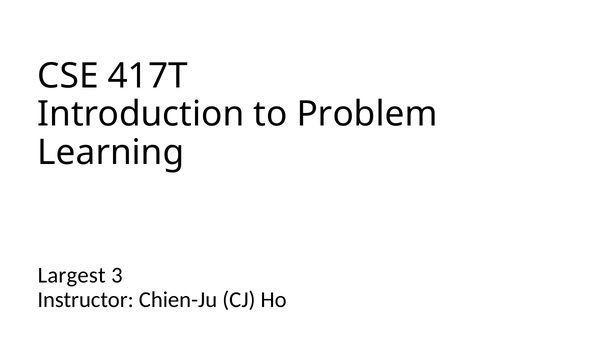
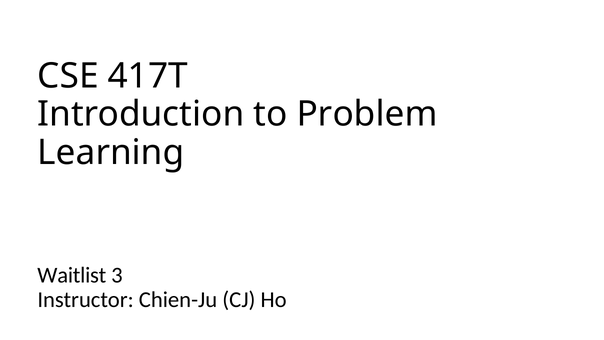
Largest: Largest -> Waitlist
